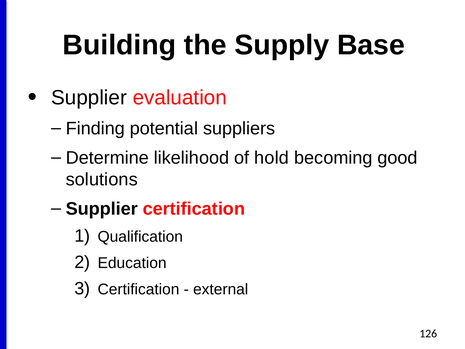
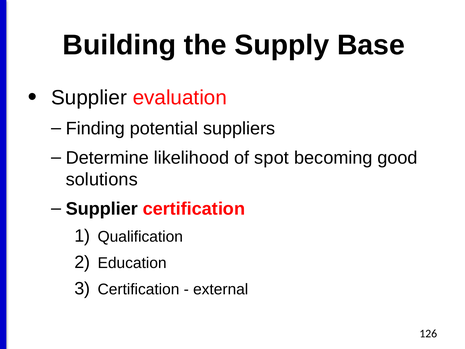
hold: hold -> spot
